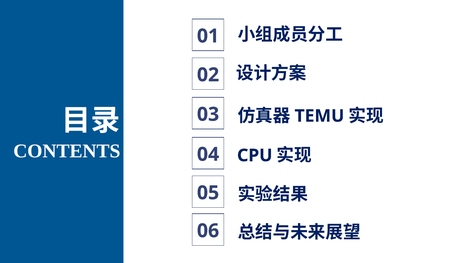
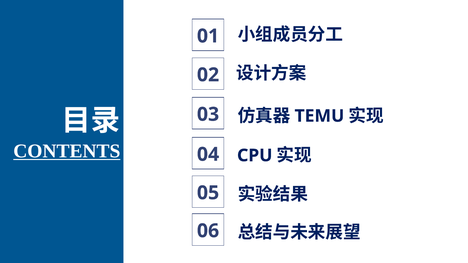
CONTENTS underline: none -> present
